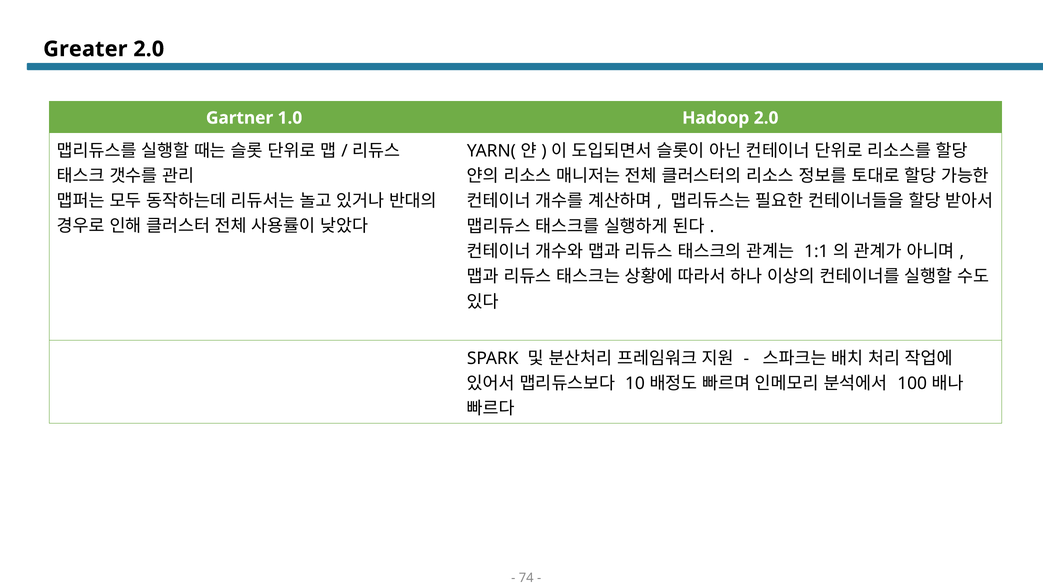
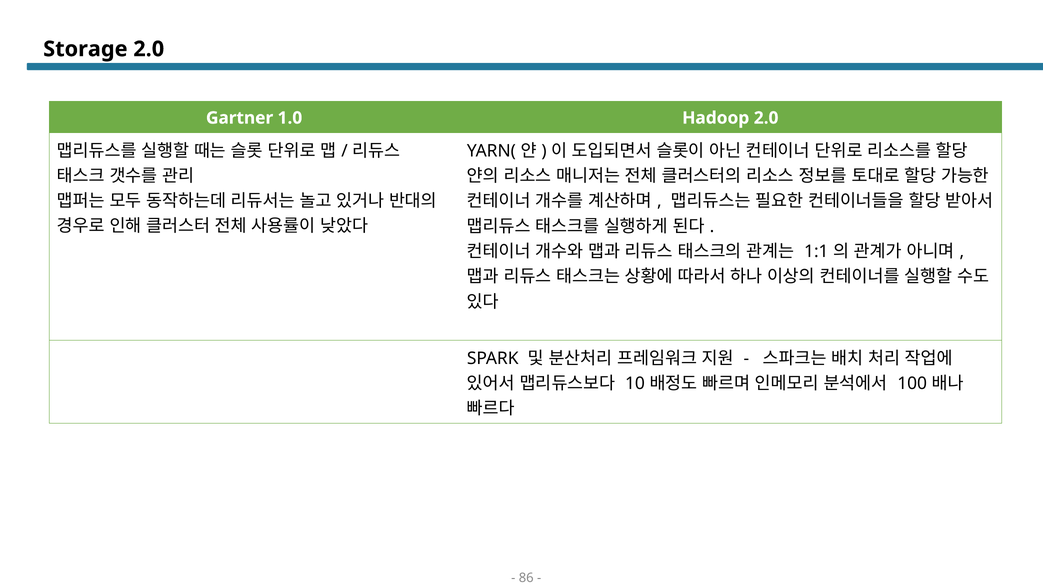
Greater: Greater -> Storage
74: 74 -> 86
